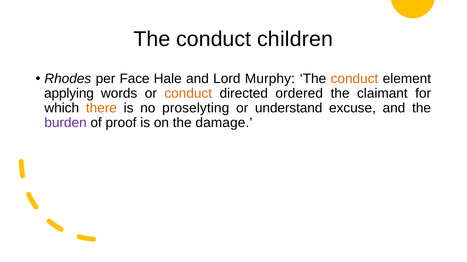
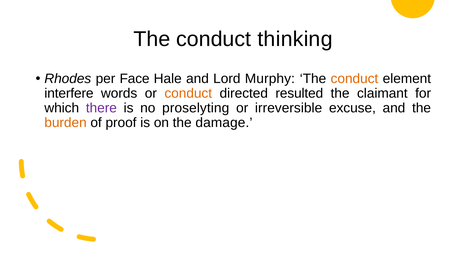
children: children -> thinking
applying: applying -> interfere
ordered: ordered -> resulted
there colour: orange -> purple
understand: understand -> irreversible
burden colour: purple -> orange
